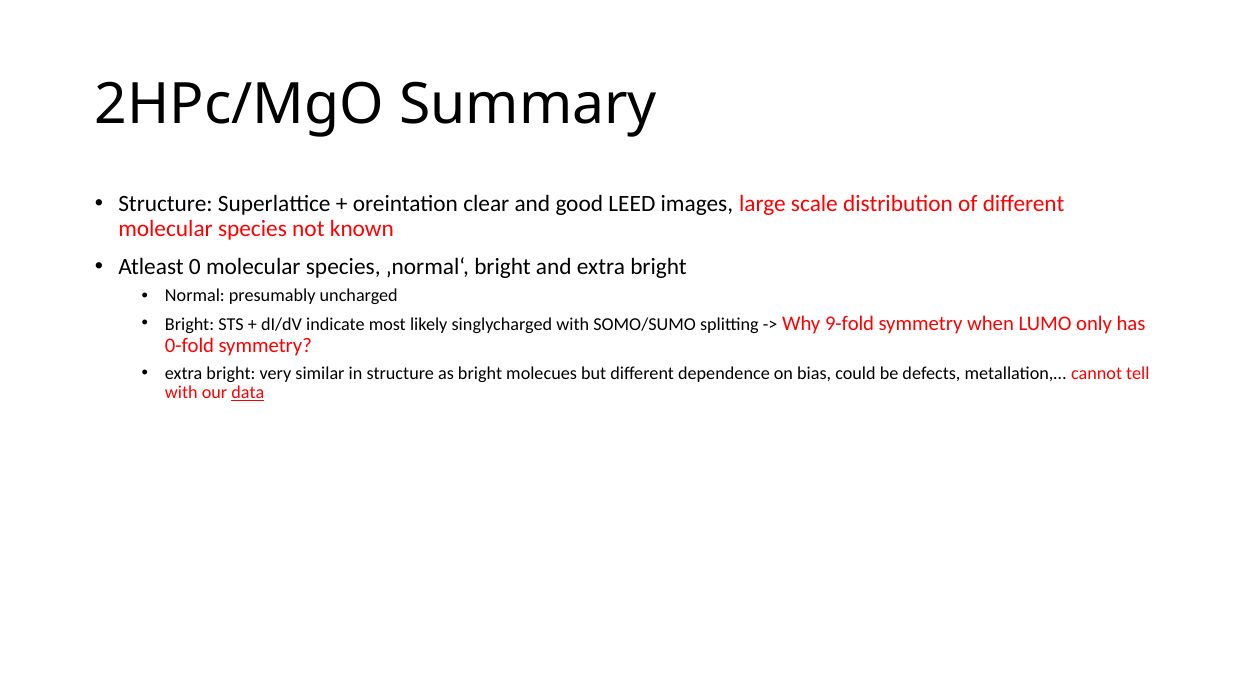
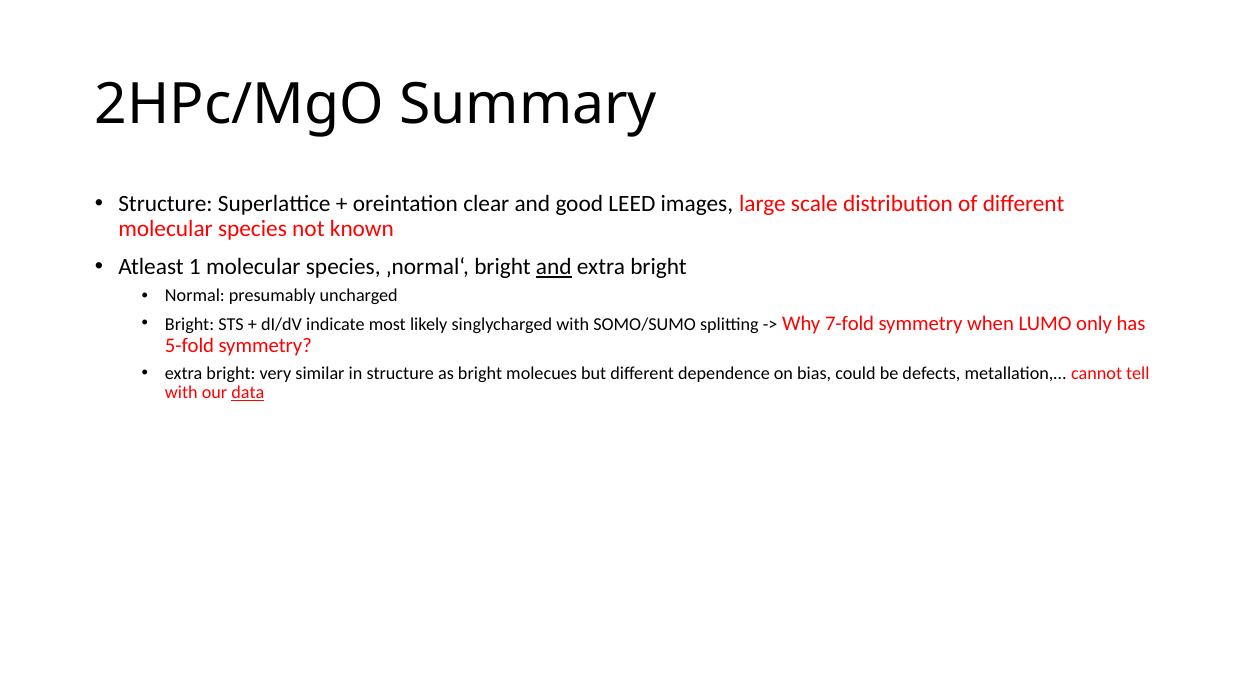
0: 0 -> 1
and at (554, 267) underline: none -> present
9-fold: 9-fold -> 7-fold
0-fold: 0-fold -> 5-fold
